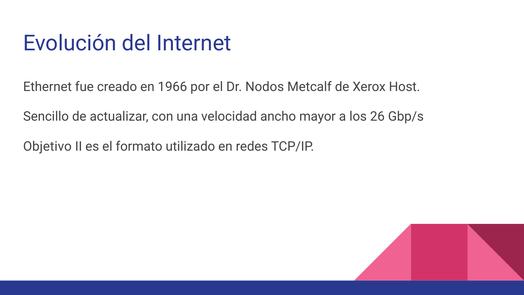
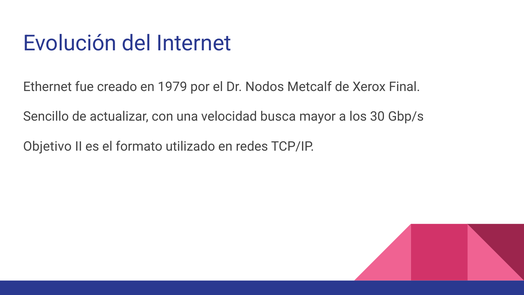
1966: 1966 -> 1979
Host: Host -> Final
ancho: ancho -> busca
26: 26 -> 30
